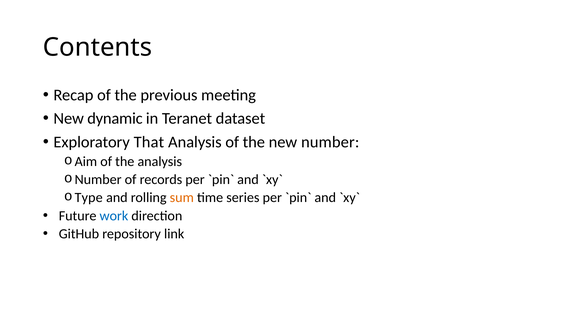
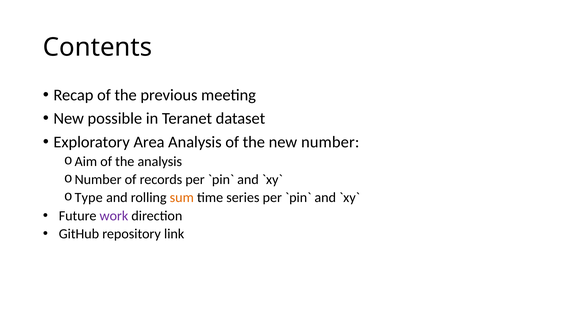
dynamic: dynamic -> possible
That: That -> Area
work colour: blue -> purple
